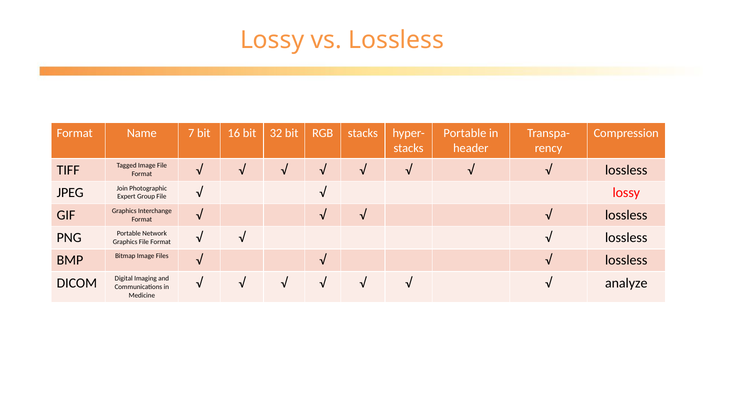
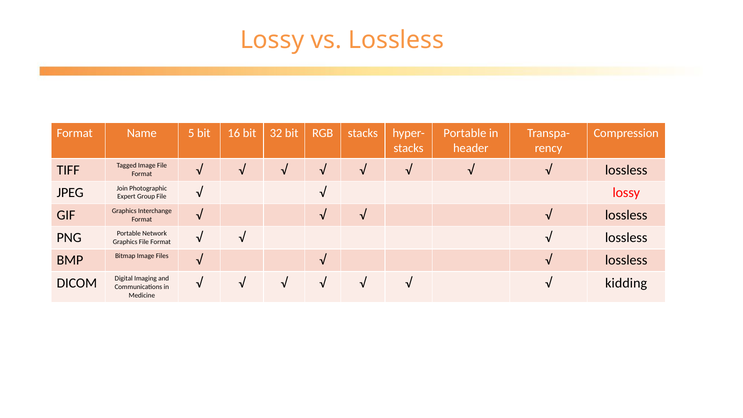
7: 7 -> 5
analyze: analyze -> kidding
